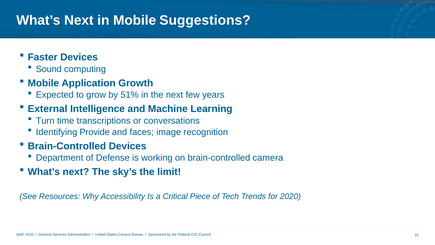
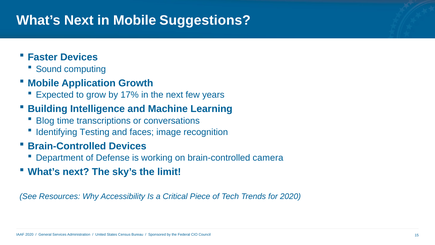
51%: 51% -> 17%
External: External -> Building
Turn: Turn -> Blog
Provide: Provide -> Testing
